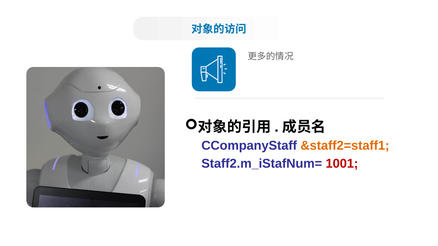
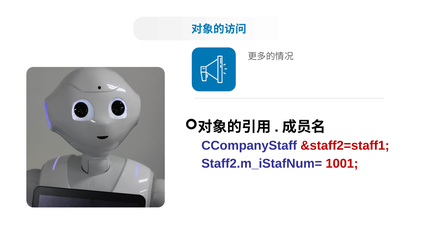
&staff2=staff1 colour: orange -> red
